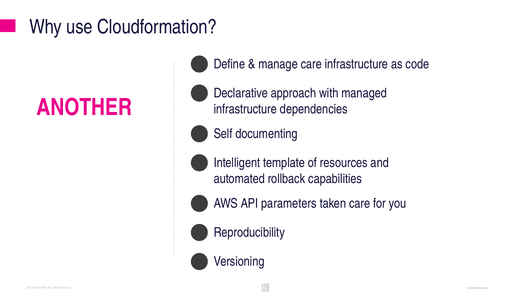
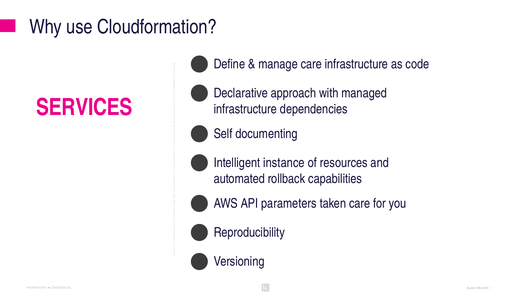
ANOTHER: ANOTHER -> SERVICES
template: template -> instance
